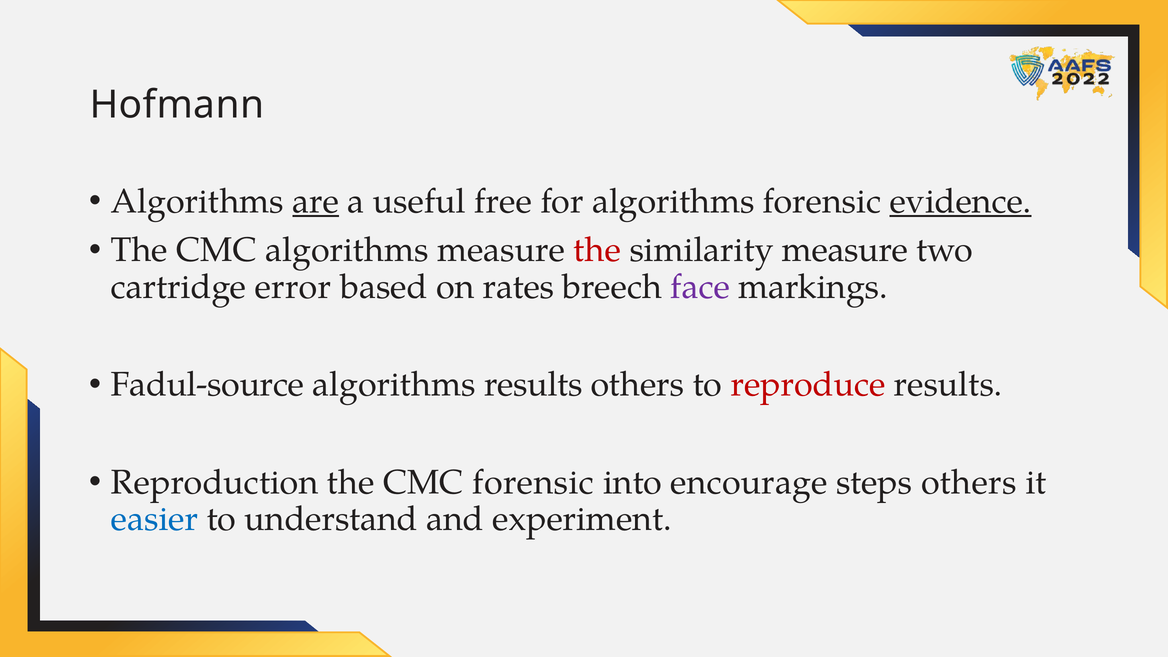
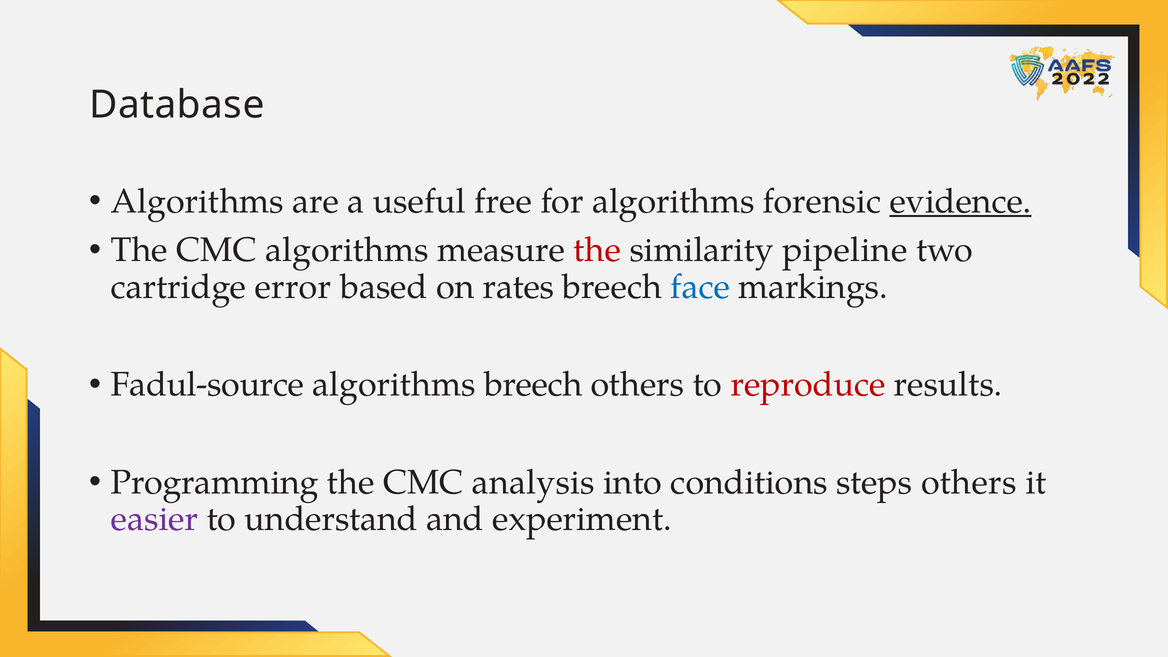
Hofmann: Hofmann -> Database
are underline: present -> none
similarity measure: measure -> pipeline
face colour: purple -> blue
algorithms results: results -> breech
Reproduction: Reproduction -> Programming
CMC forensic: forensic -> analysis
encourage: encourage -> conditions
easier colour: blue -> purple
